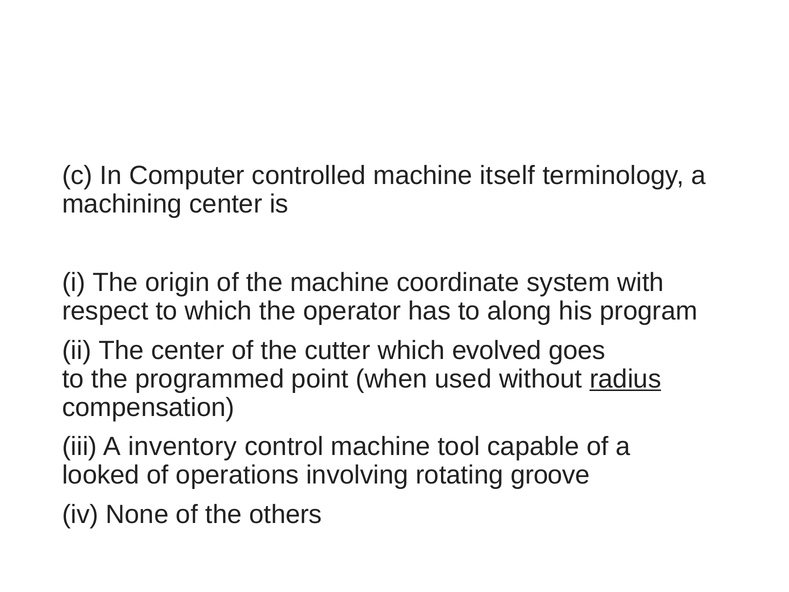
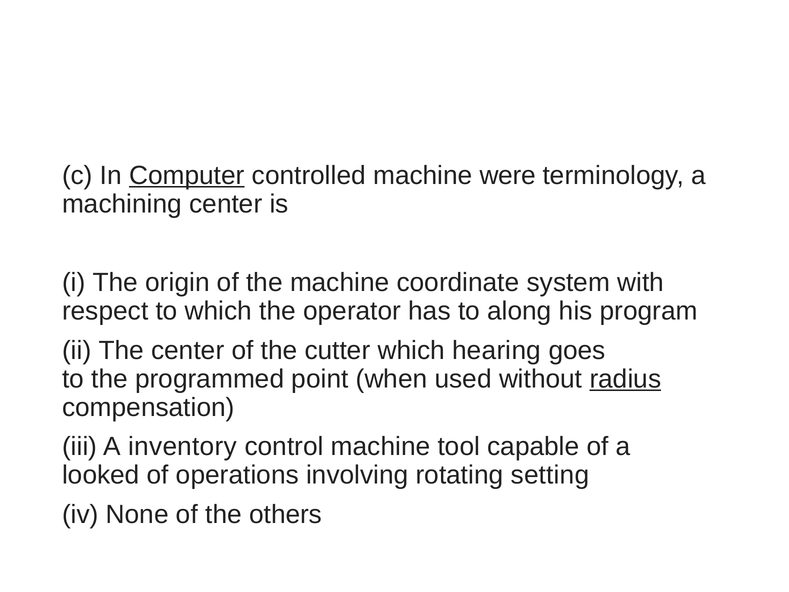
Computer underline: none -> present
itself: itself -> were
evolved: evolved -> hearing
groove: groove -> setting
